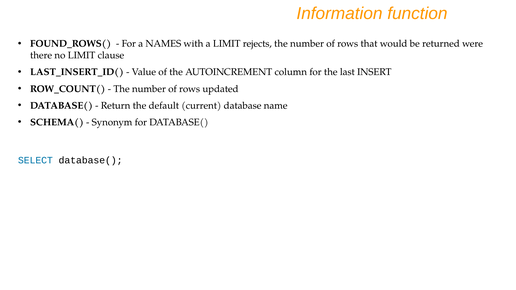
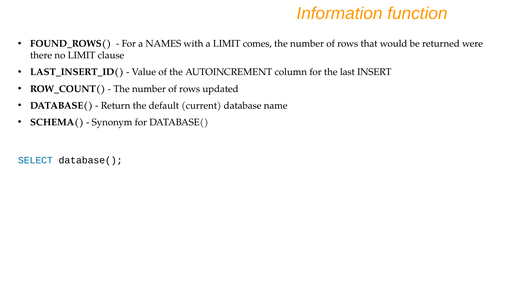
rejects: rejects -> comes
